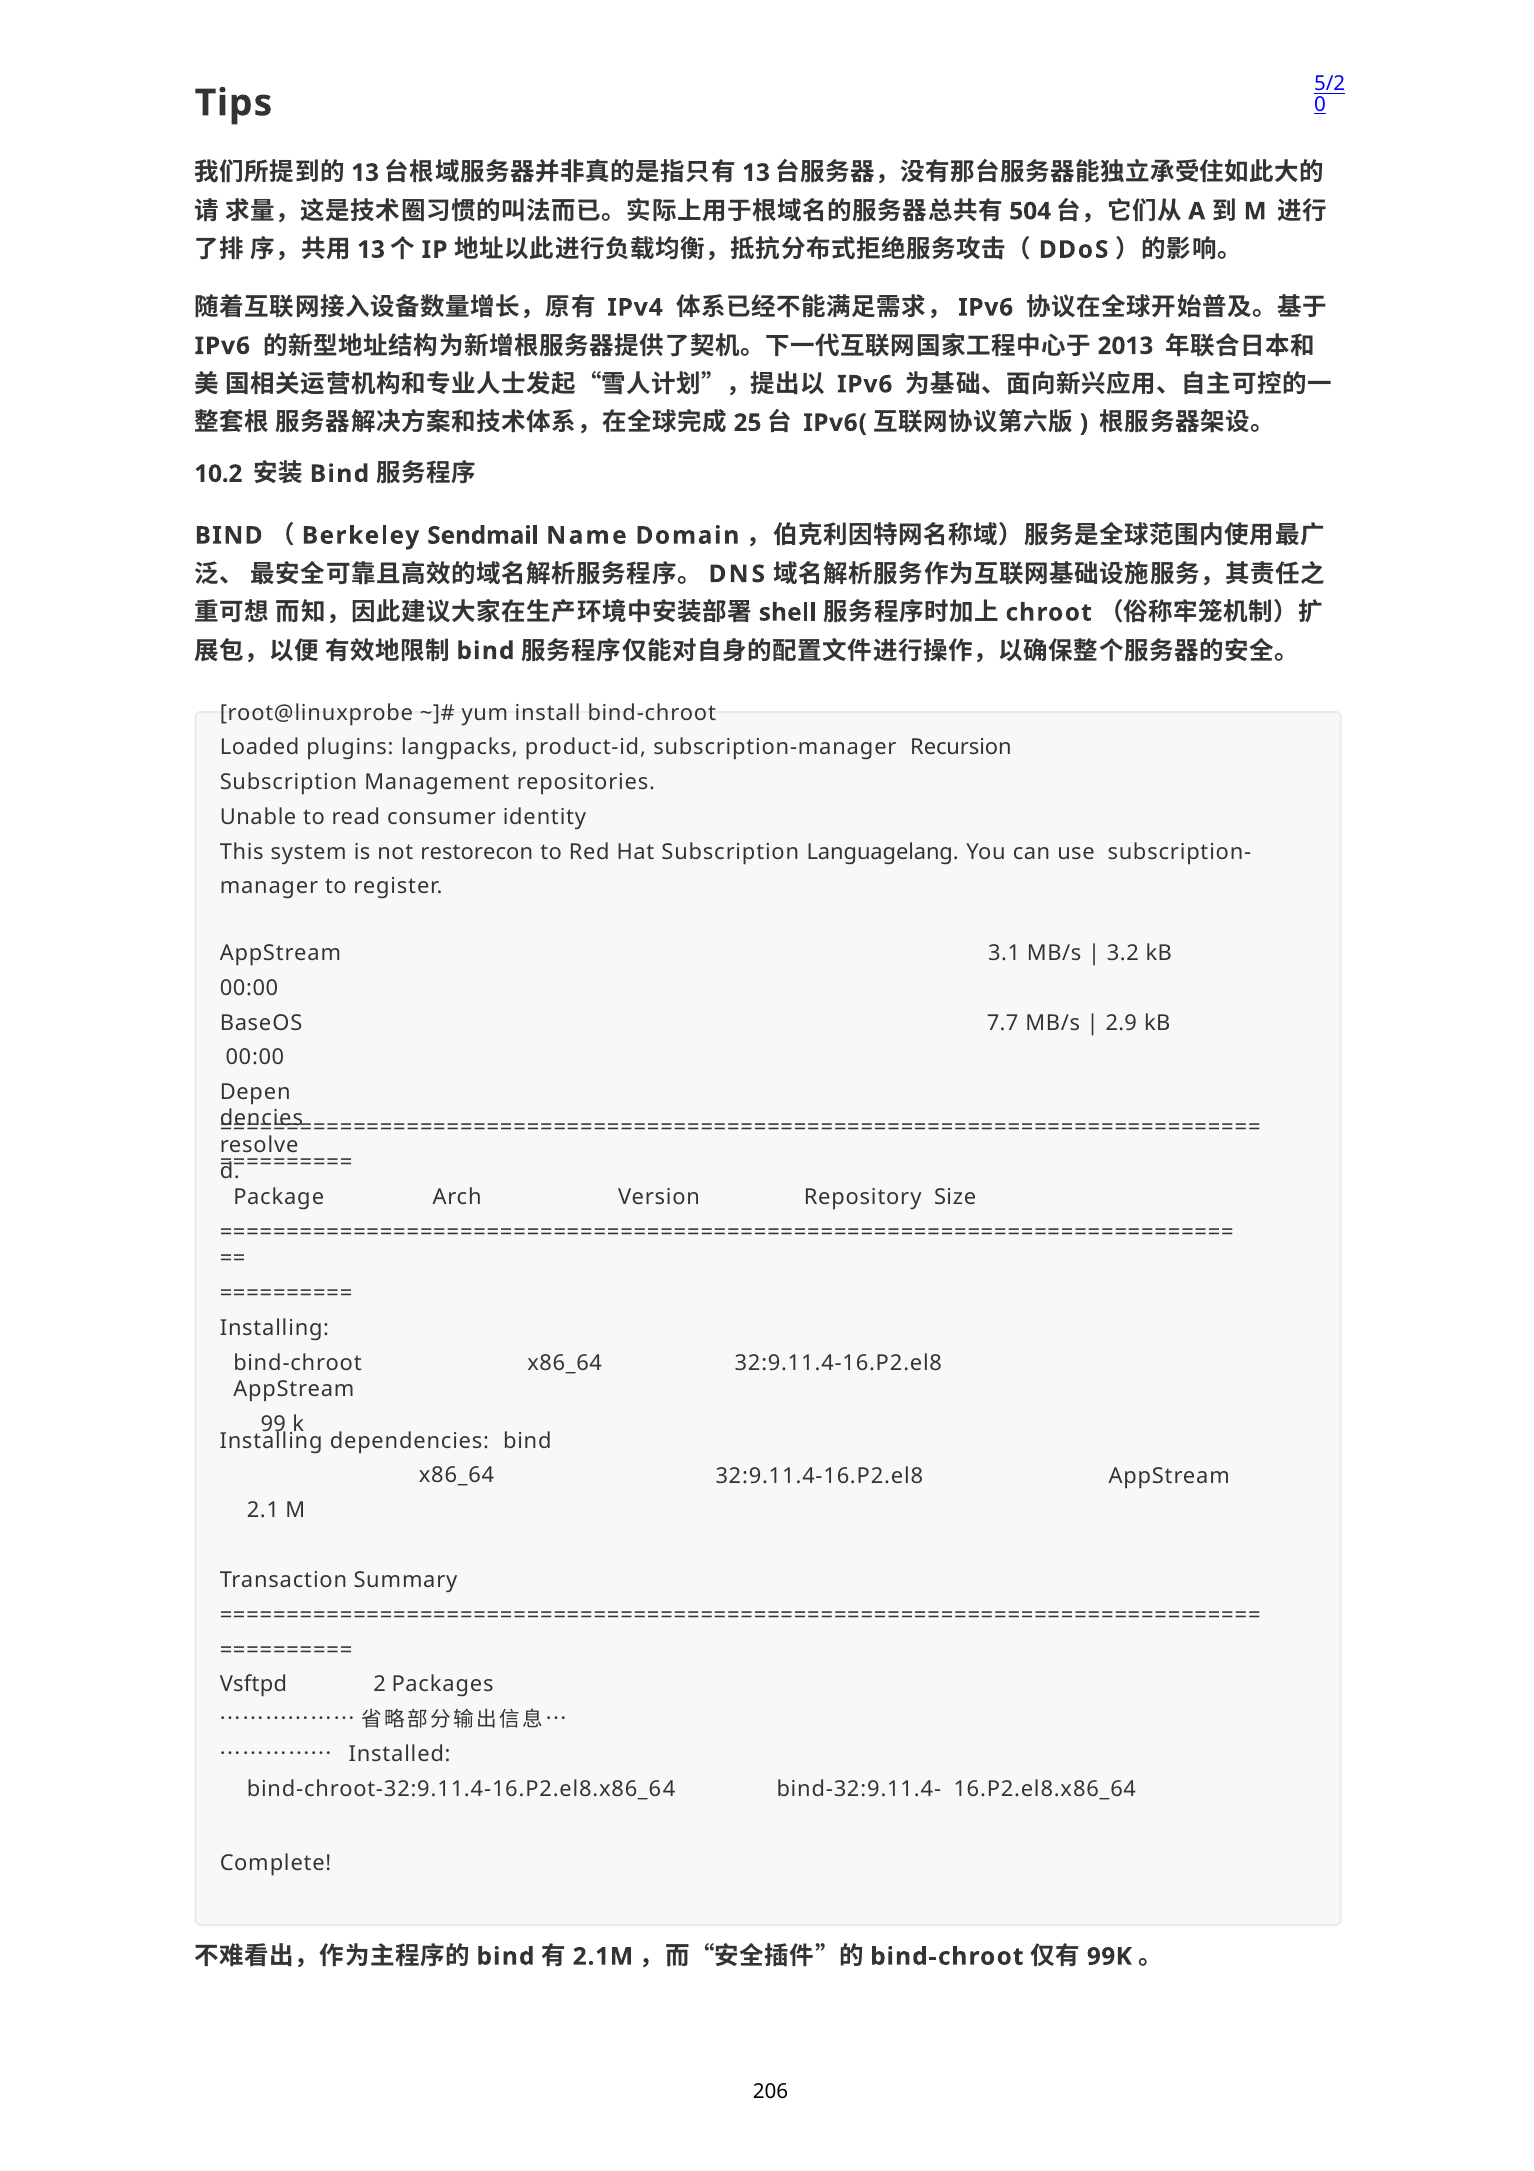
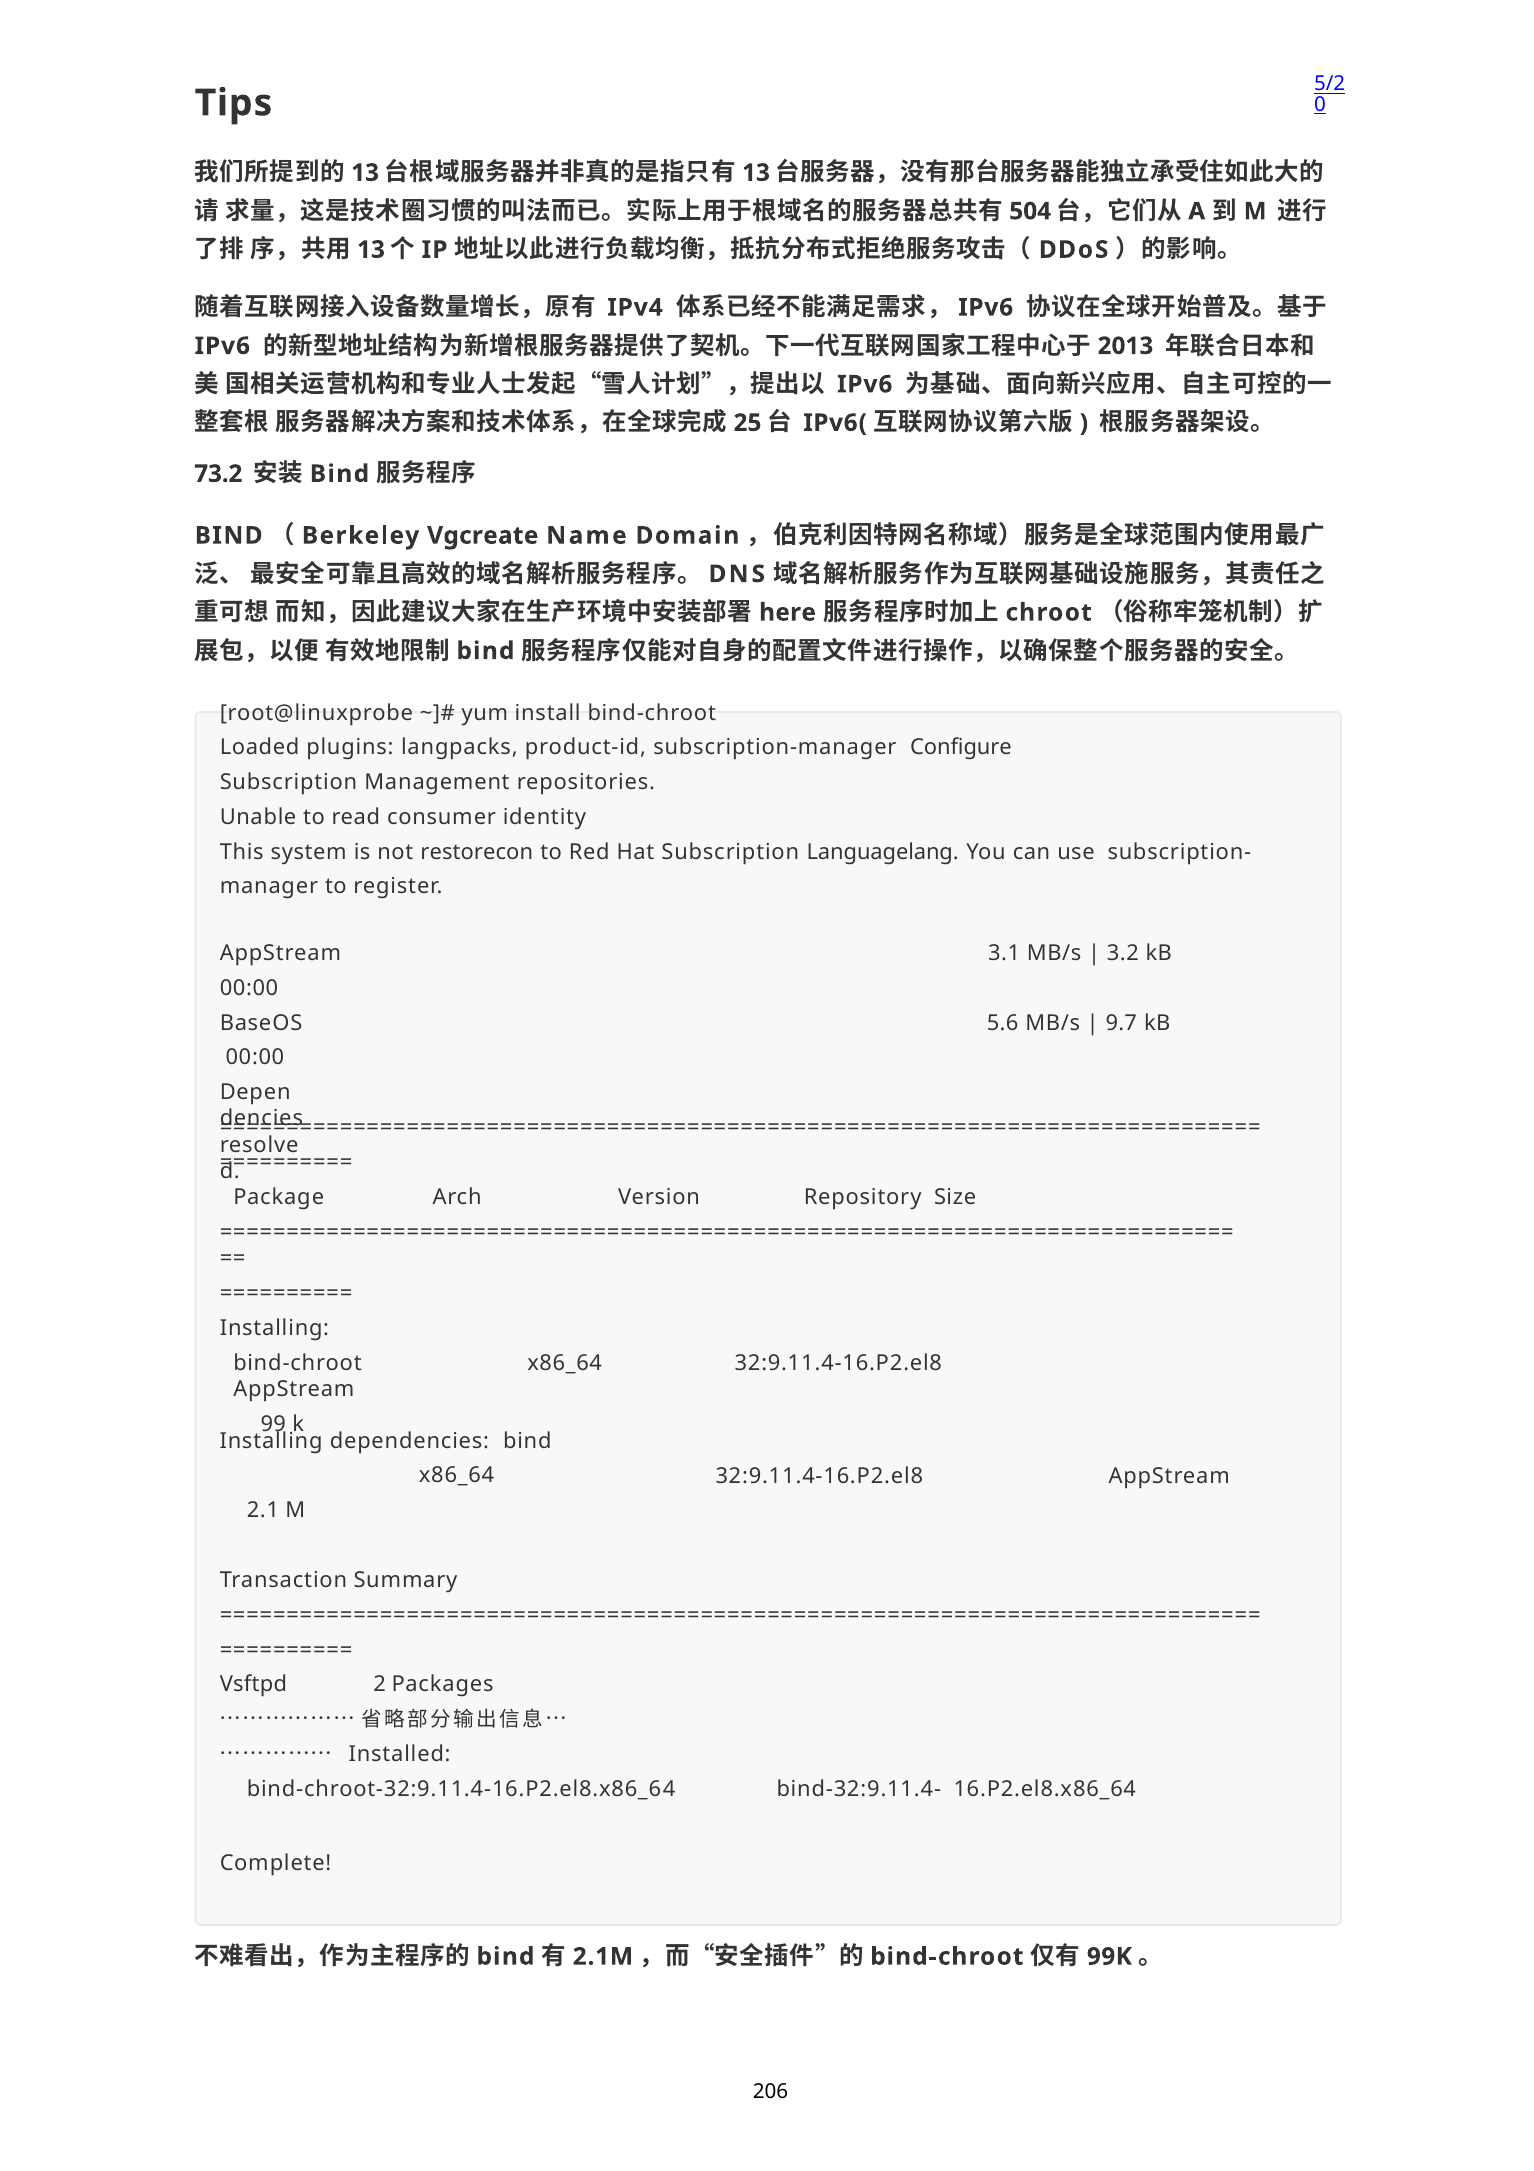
10.2: 10.2 -> 73.2
Sendmail: Sendmail -> Vgcreate
shell: shell -> here
Recursion: Recursion -> Configure
7.7: 7.7 -> 5.6
2.9: 2.9 -> 9.7
